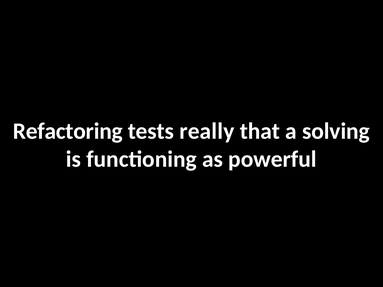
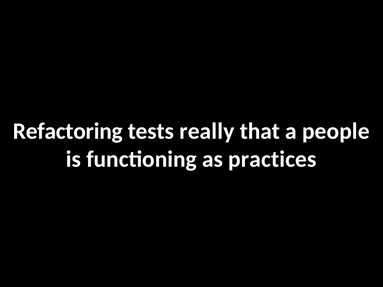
solving: solving -> people
powerful: powerful -> practices
